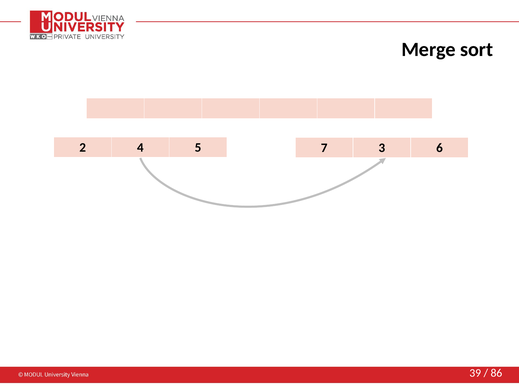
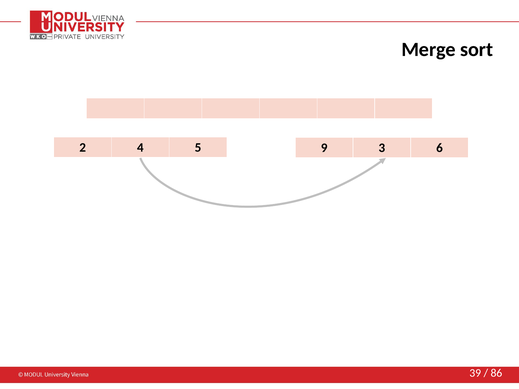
7: 7 -> 9
